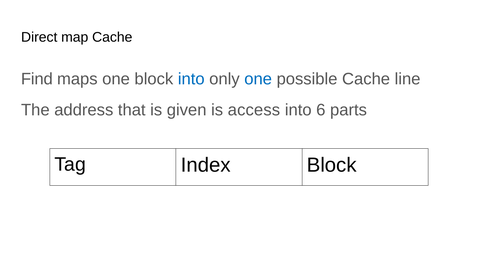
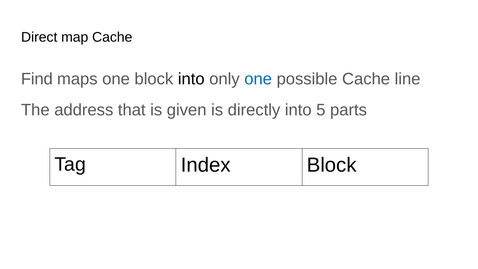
into at (191, 79) colour: blue -> black
access: access -> directly
6: 6 -> 5
